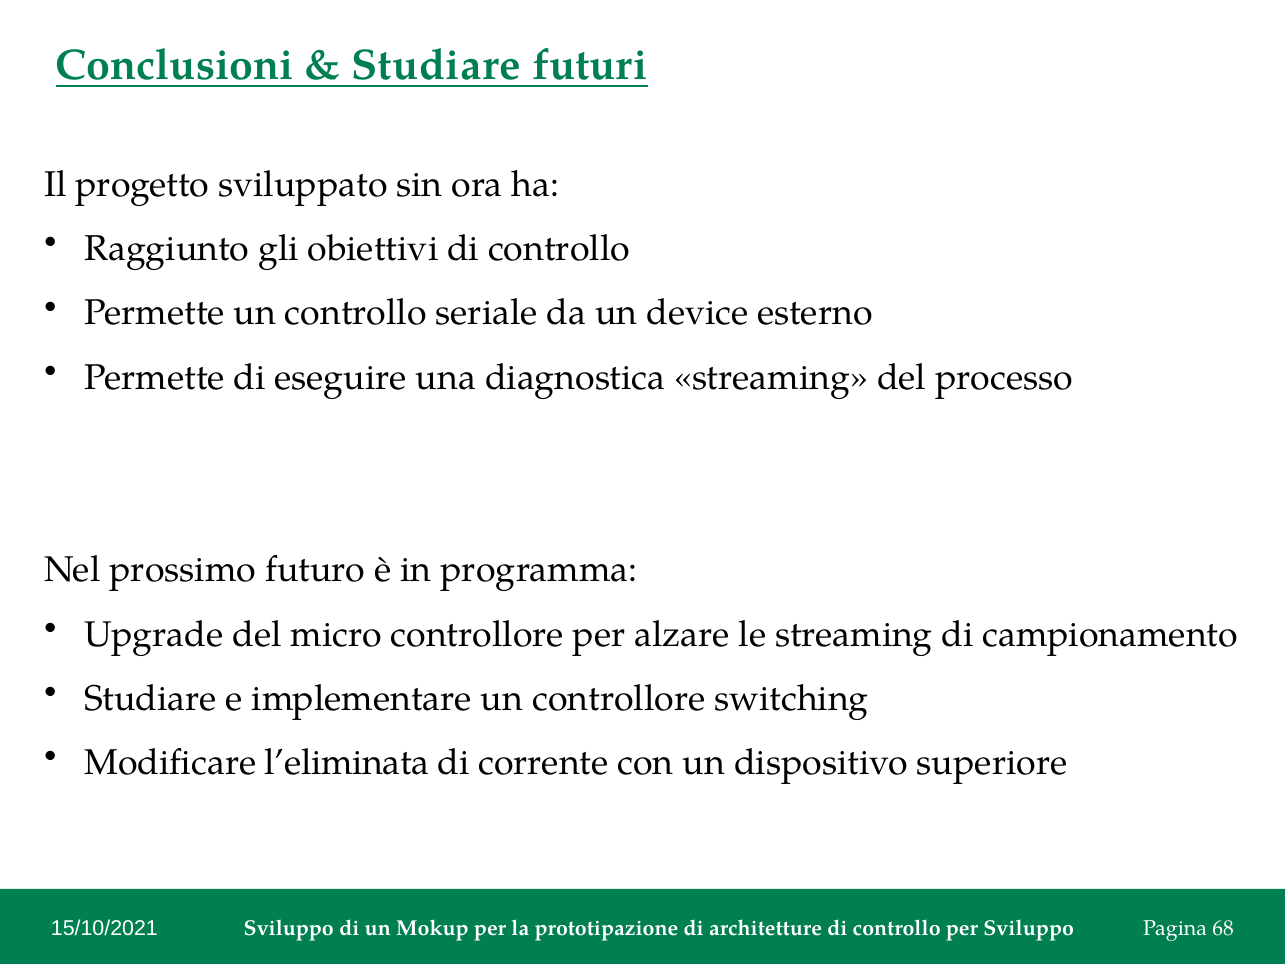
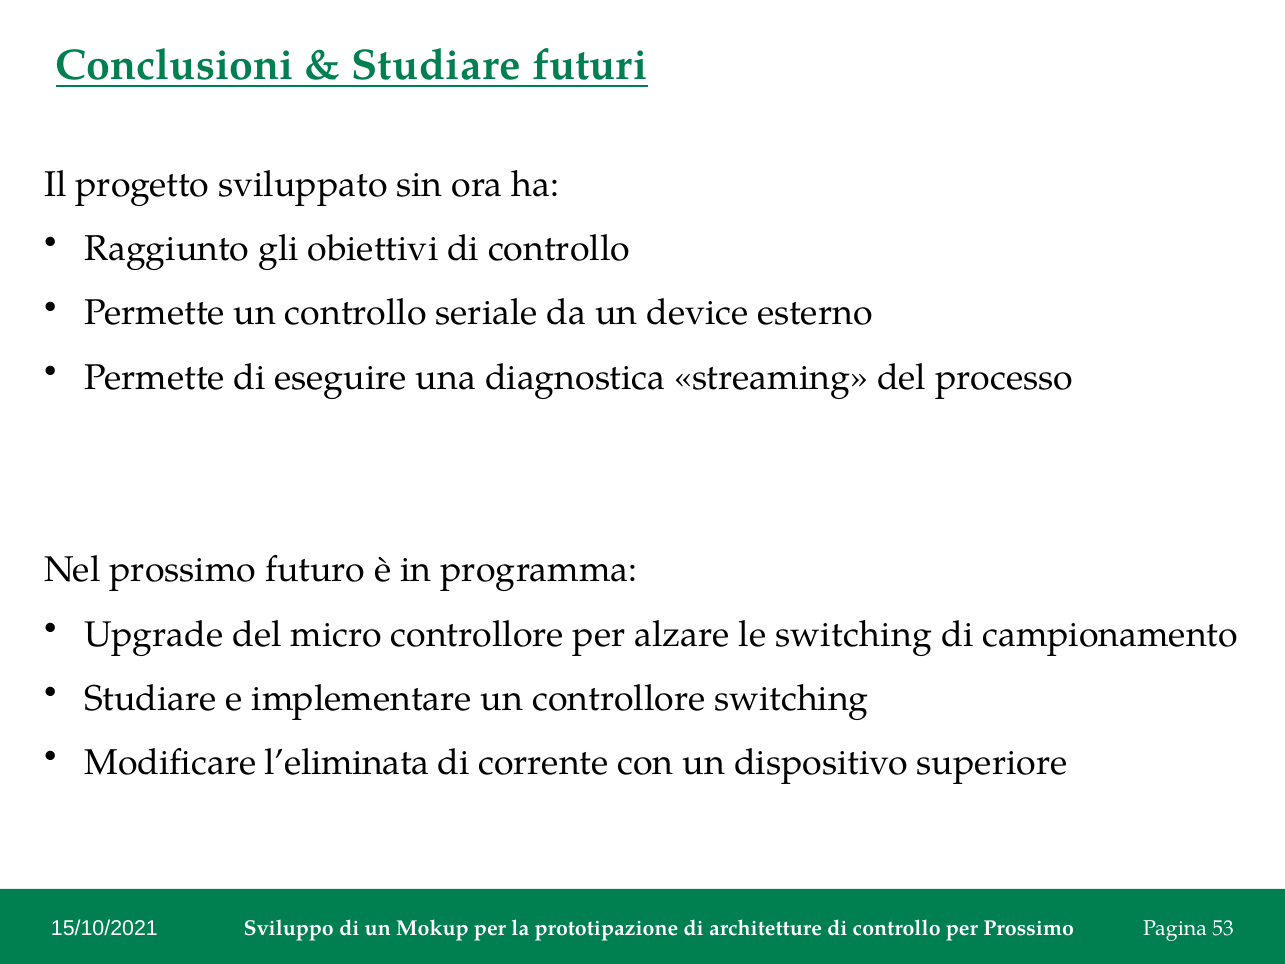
le streaming: streaming -> switching
per Sviluppo: Sviluppo -> Prossimo
68: 68 -> 53
